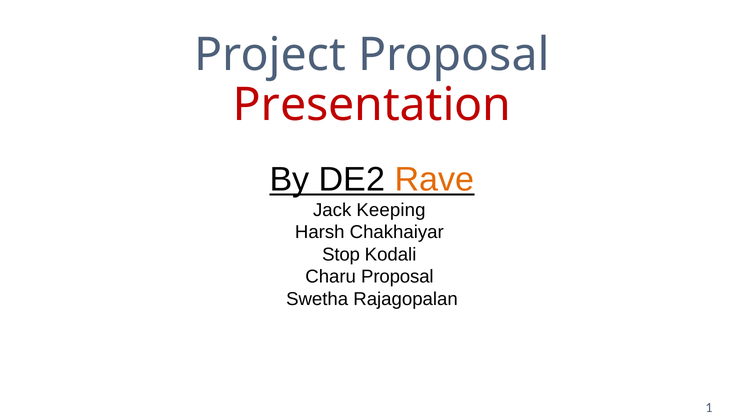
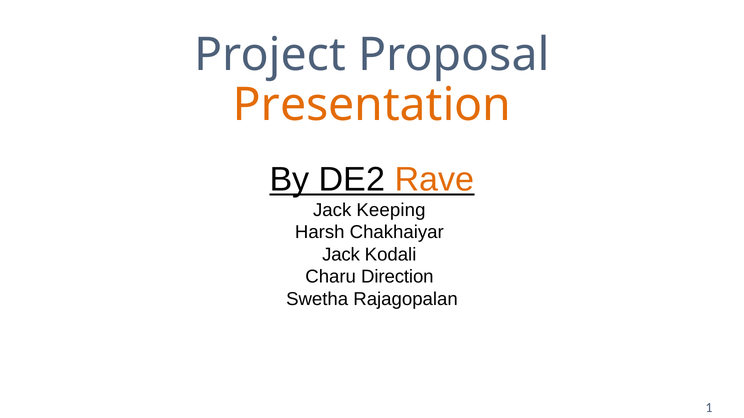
Presentation colour: red -> orange
Stop at (341, 255): Stop -> Jack
Charu Proposal: Proposal -> Direction
